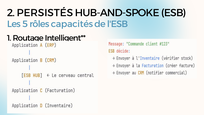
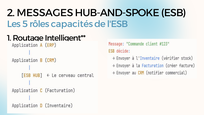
PERSISTÉS: PERSISTÉS -> MESSAGES
